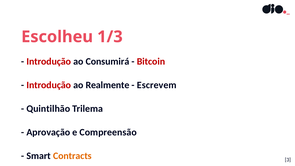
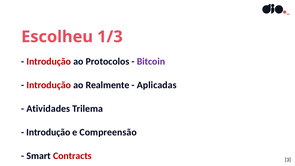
Consumirá: Consumirá -> Protocolos
Bitcoin colour: red -> purple
Escrevem: Escrevem -> Aplicadas
Quintilhão: Quintilhão -> Atividades
Aprovação at (48, 132): Aprovação -> Introdução
Contracts colour: orange -> red
